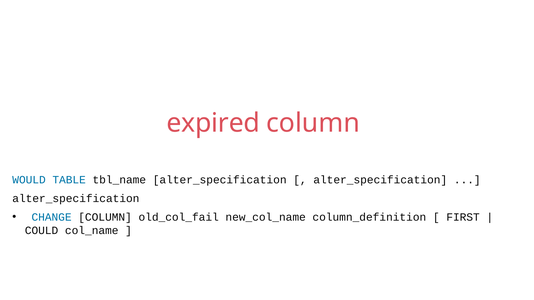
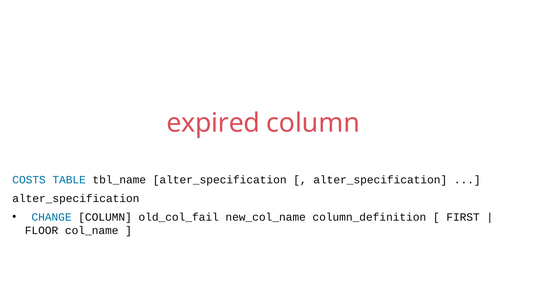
WOULD: WOULD -> COSTS
COULD: COULD -> FLOOR
